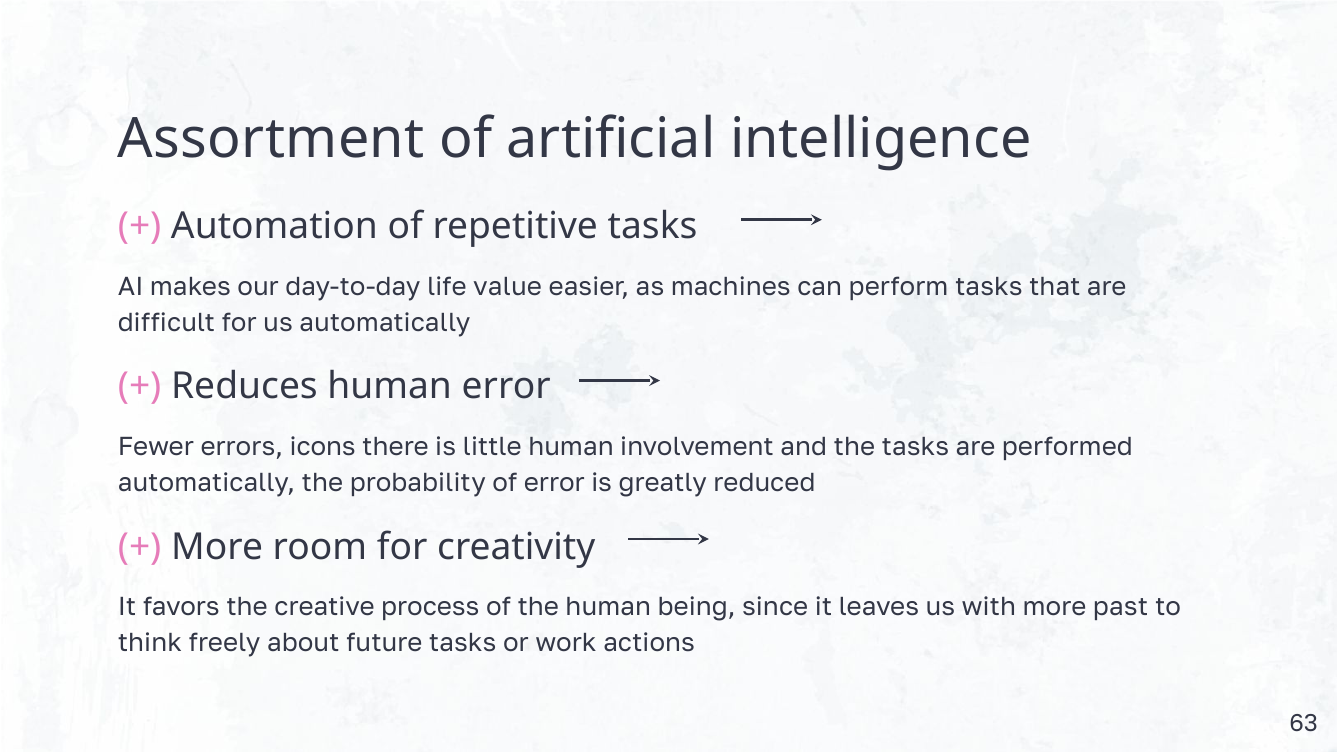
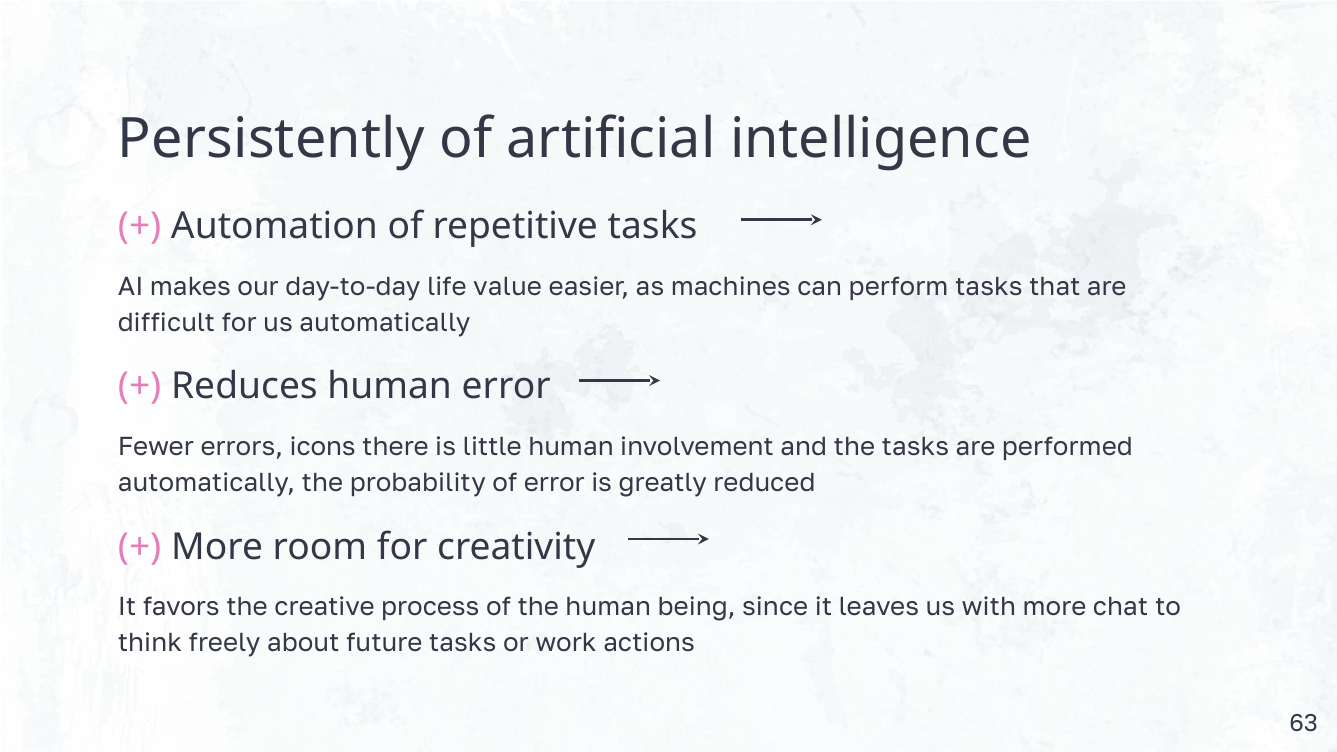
Assortment: Assortment -> Persistently
past: past -> chat
